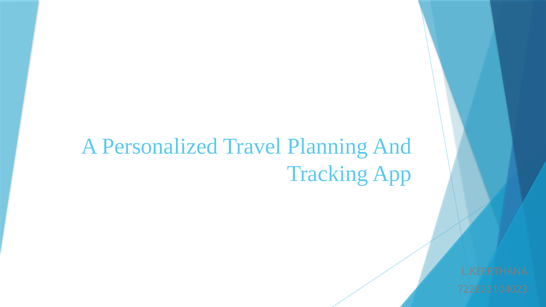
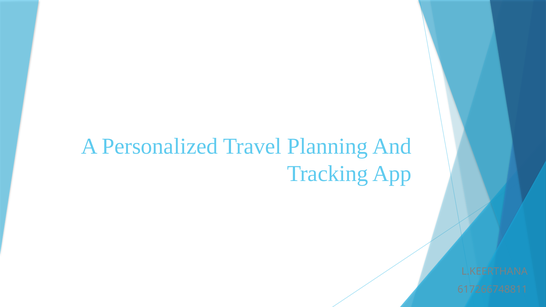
722822104023: 722822104023 -> 617266748811
